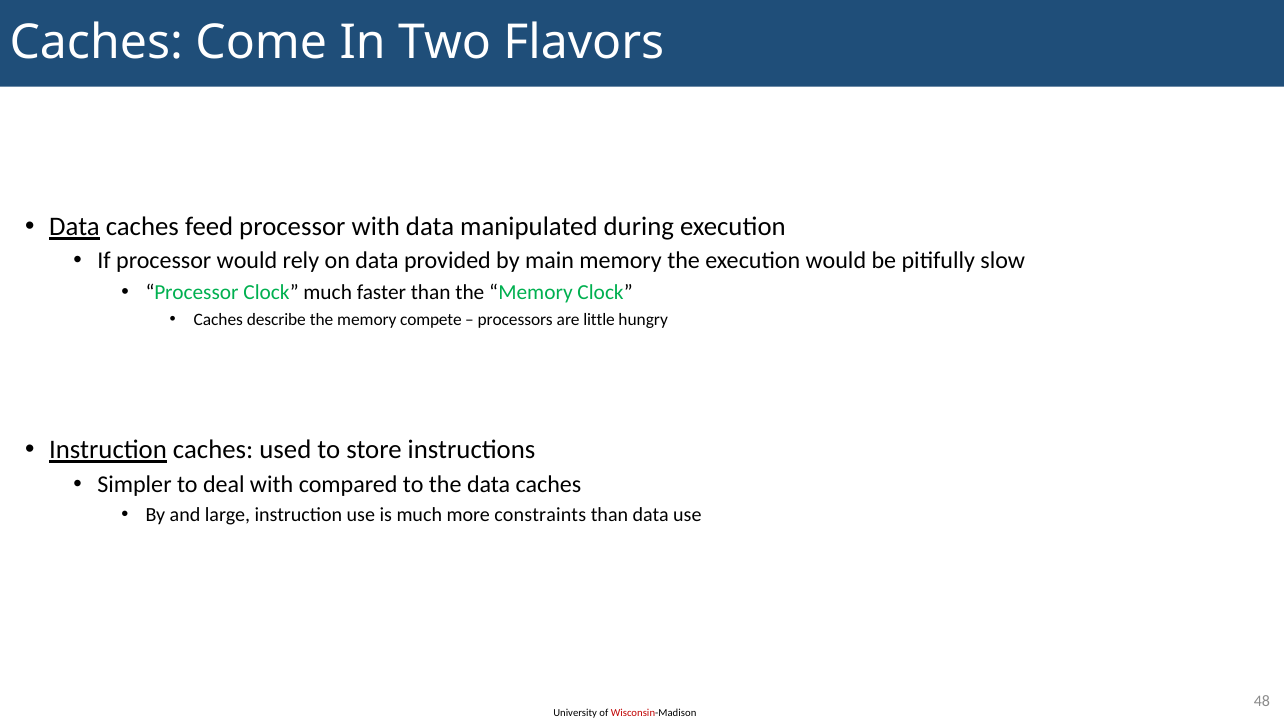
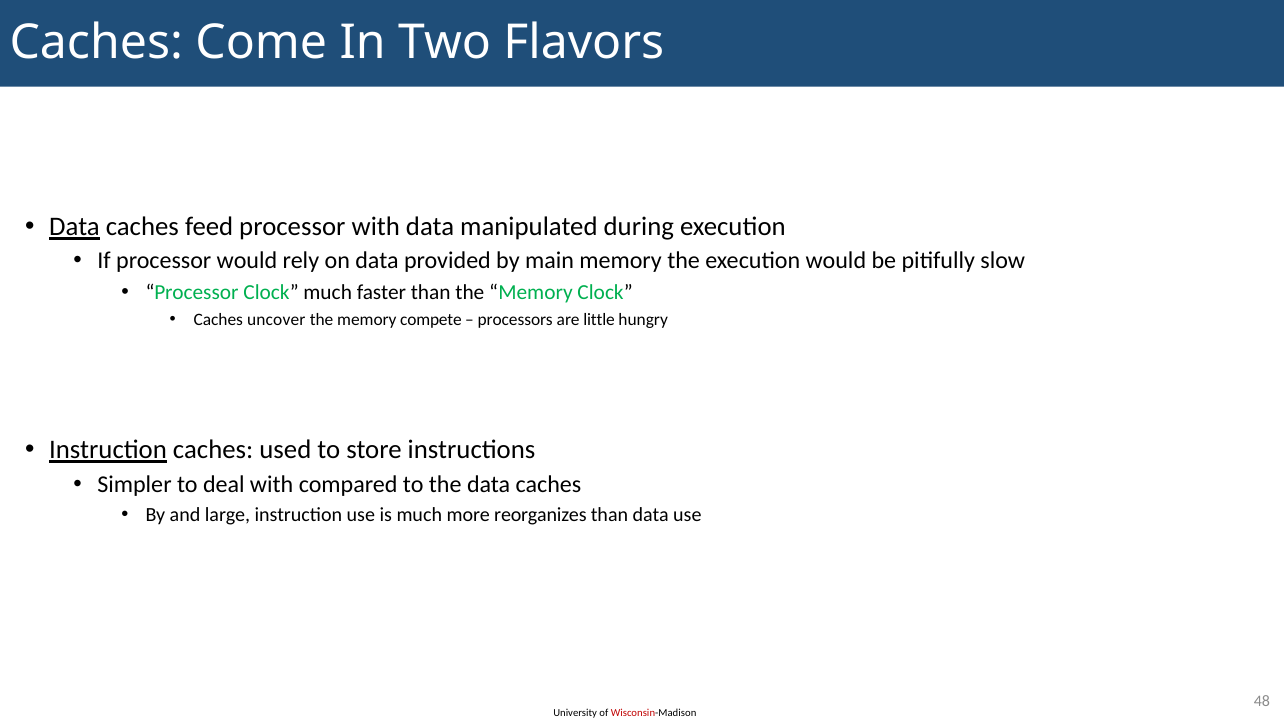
describe: describe -> uncover
constraints: constraints -> reorganizes
